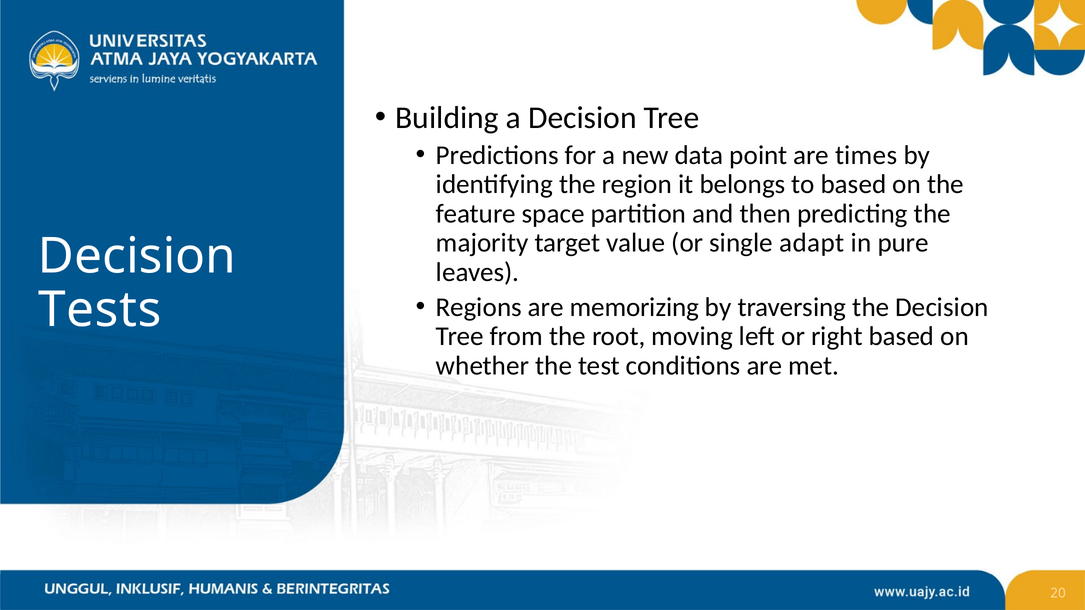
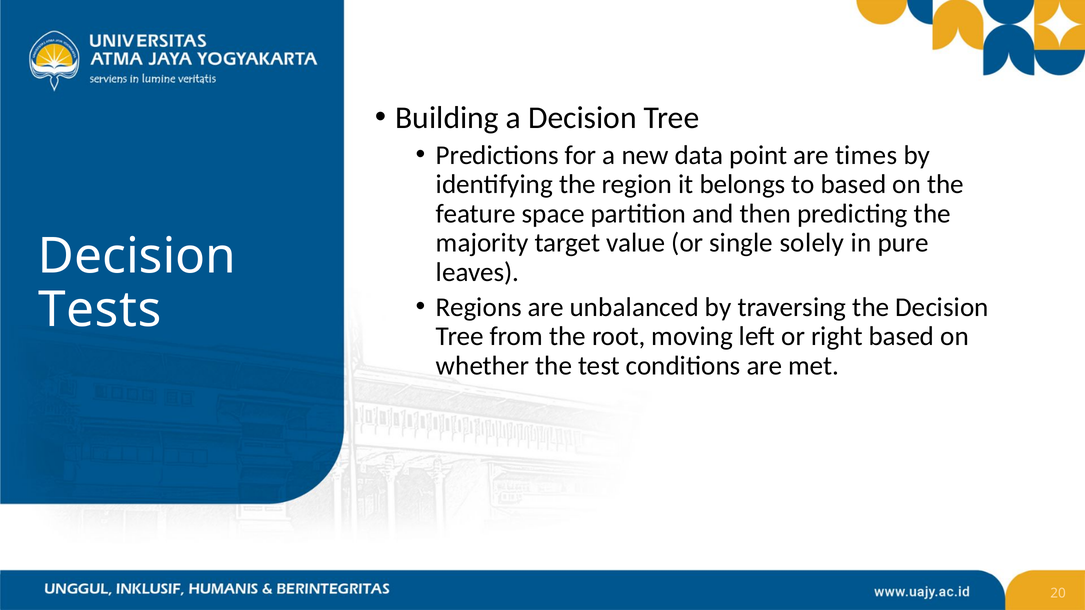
adapt: adapt -> solely
memorizing: memorizing -> unbalanced
